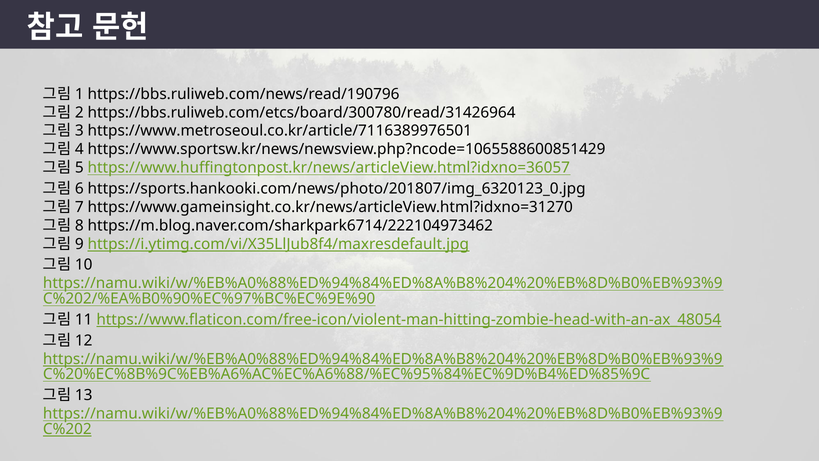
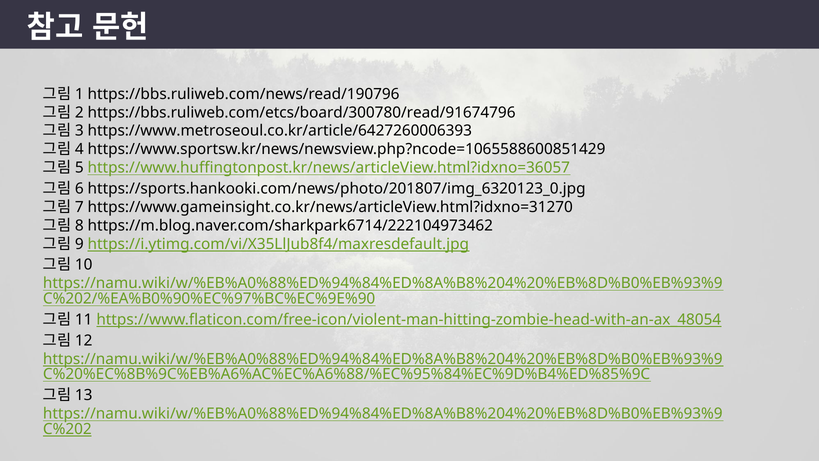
https://bbs.ruliweb.com/etcs/board/300780/read/31426964: https://bbs.ruliweb.com/etcs/board/300780/read/31426964 -> https://bbs.ruliweb.com/etcs/board/300780/read/91674796
https://www.metroseoul.co.kr/article/7116389976501: https://www.metroseoul.co.kr/article/7116389976501 -> https://www.metroseoul.co.kr/article/6427260006393
